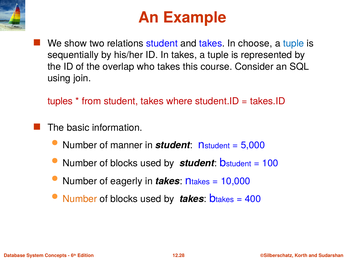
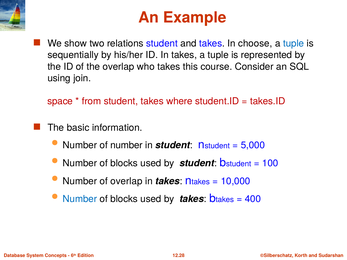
tuples: tuples -> space
of manner: manner -> number
of eagerly: eagerly -> overlap
Number at (80, 199) colour: orange -> blue
